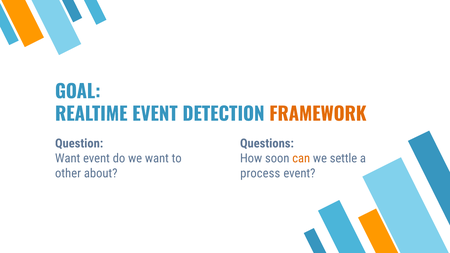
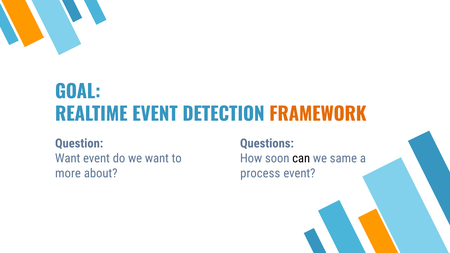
can colour: orange -> black
settle: settle -> same
other: other -> more
